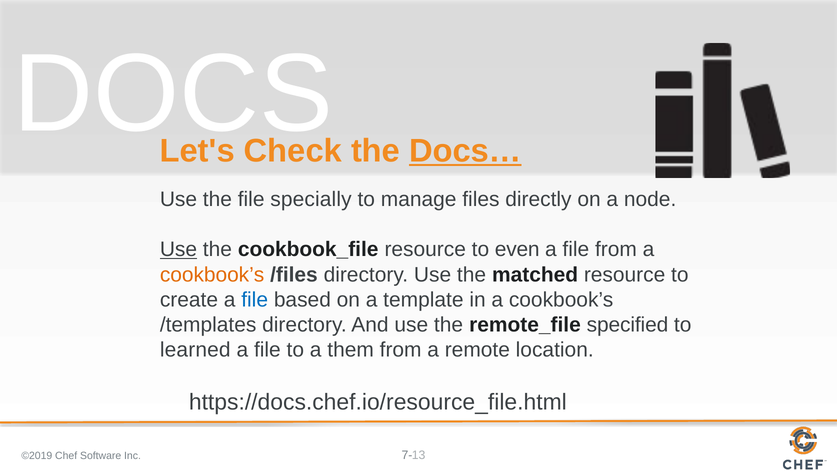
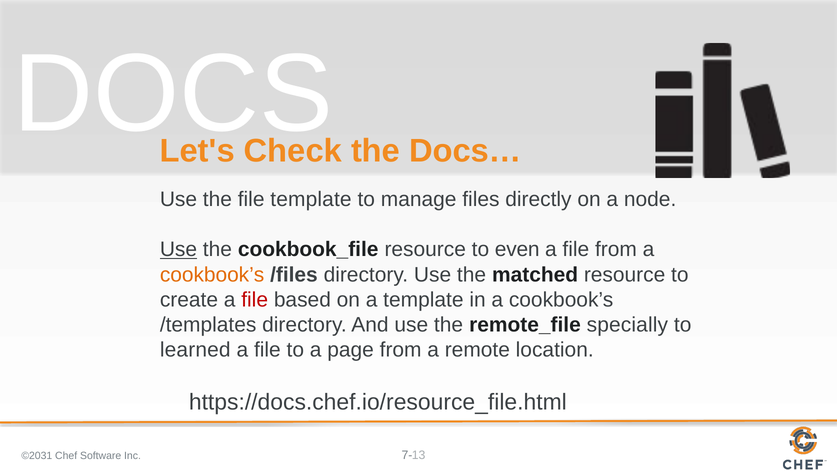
Docs… underline: present -> none
file specially: specially -> template
file at (255, 300) colour: blue -> red
specified: specified -> specially
them: them -> page
©2019: ©2019 -> ©2031
